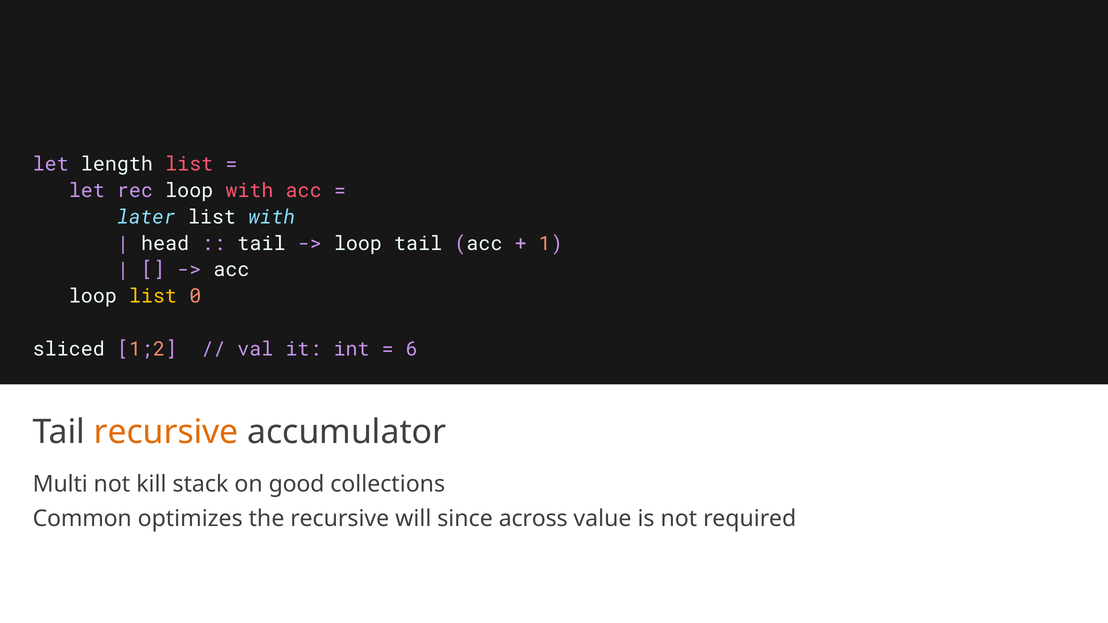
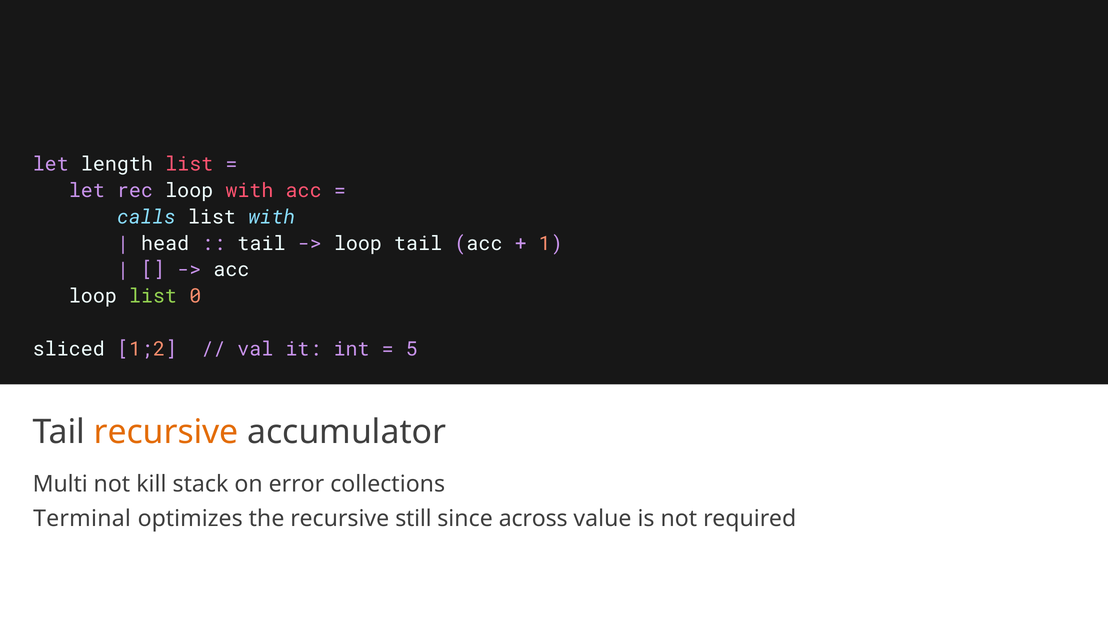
later: later -> calls
list at (153, 296) colour: yellow -> light green
6: 6 -> 5
good: good -> error
Common: Common -> Terminal
will: will -> still
